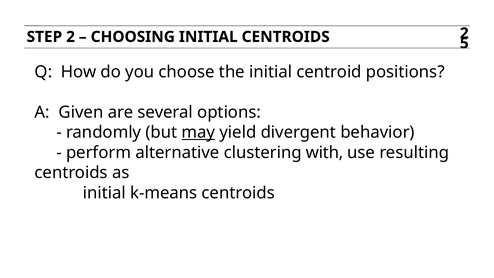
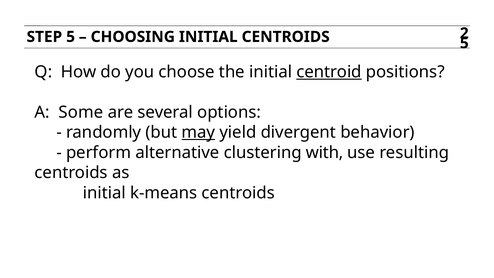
STEP 2: 2 -> 5
centroid underline: none -> present
Given: Given -> Some
